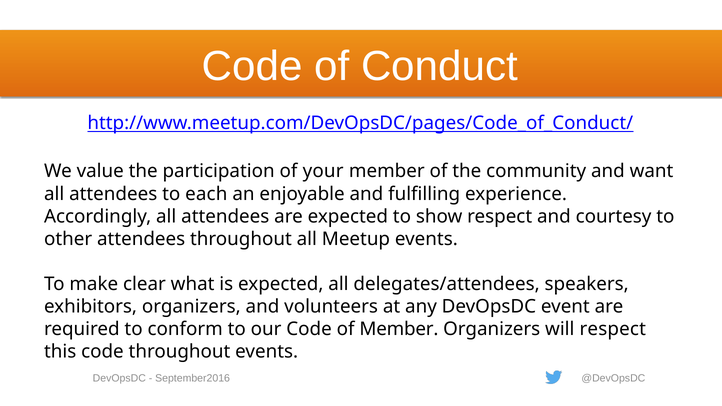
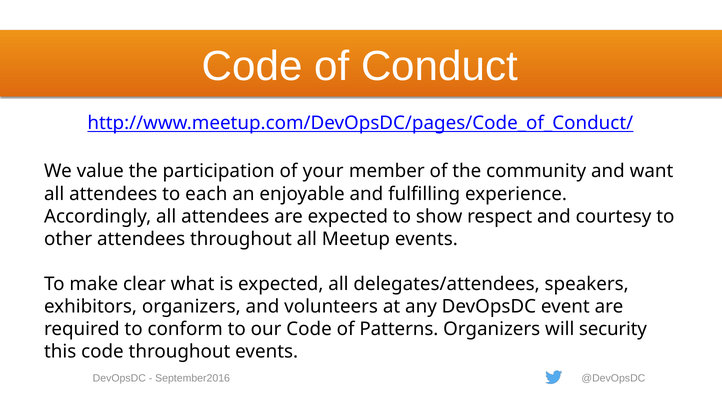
of Member: Member -> Patterns
will respect: respect -> security
